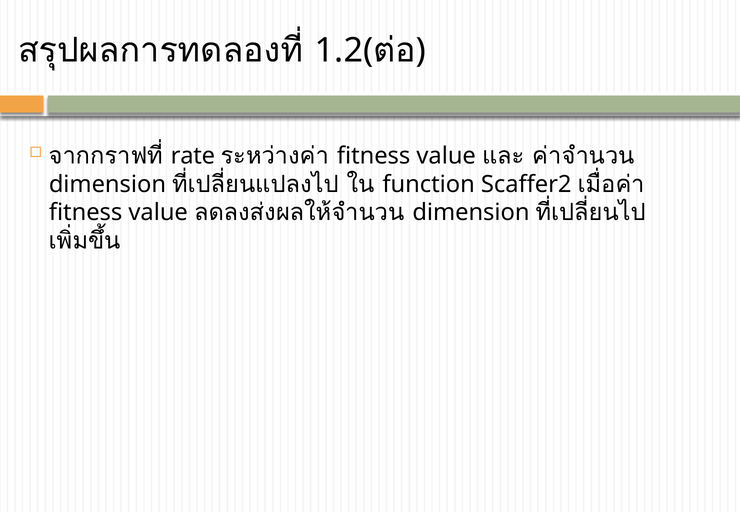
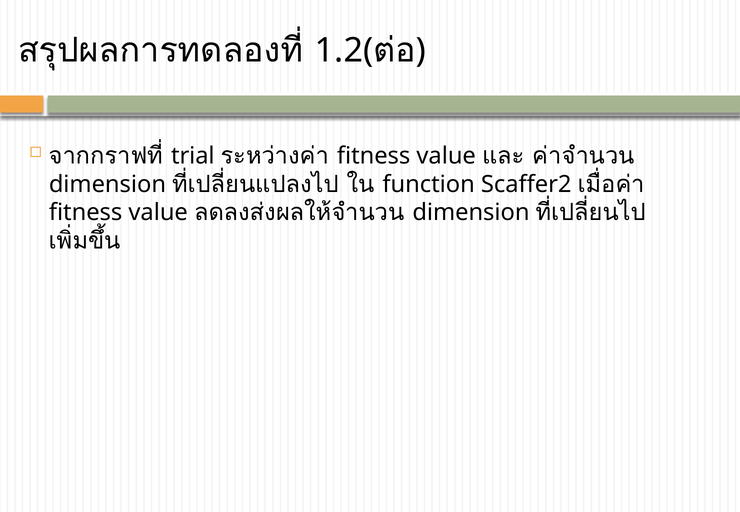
rate: rate -> trial
